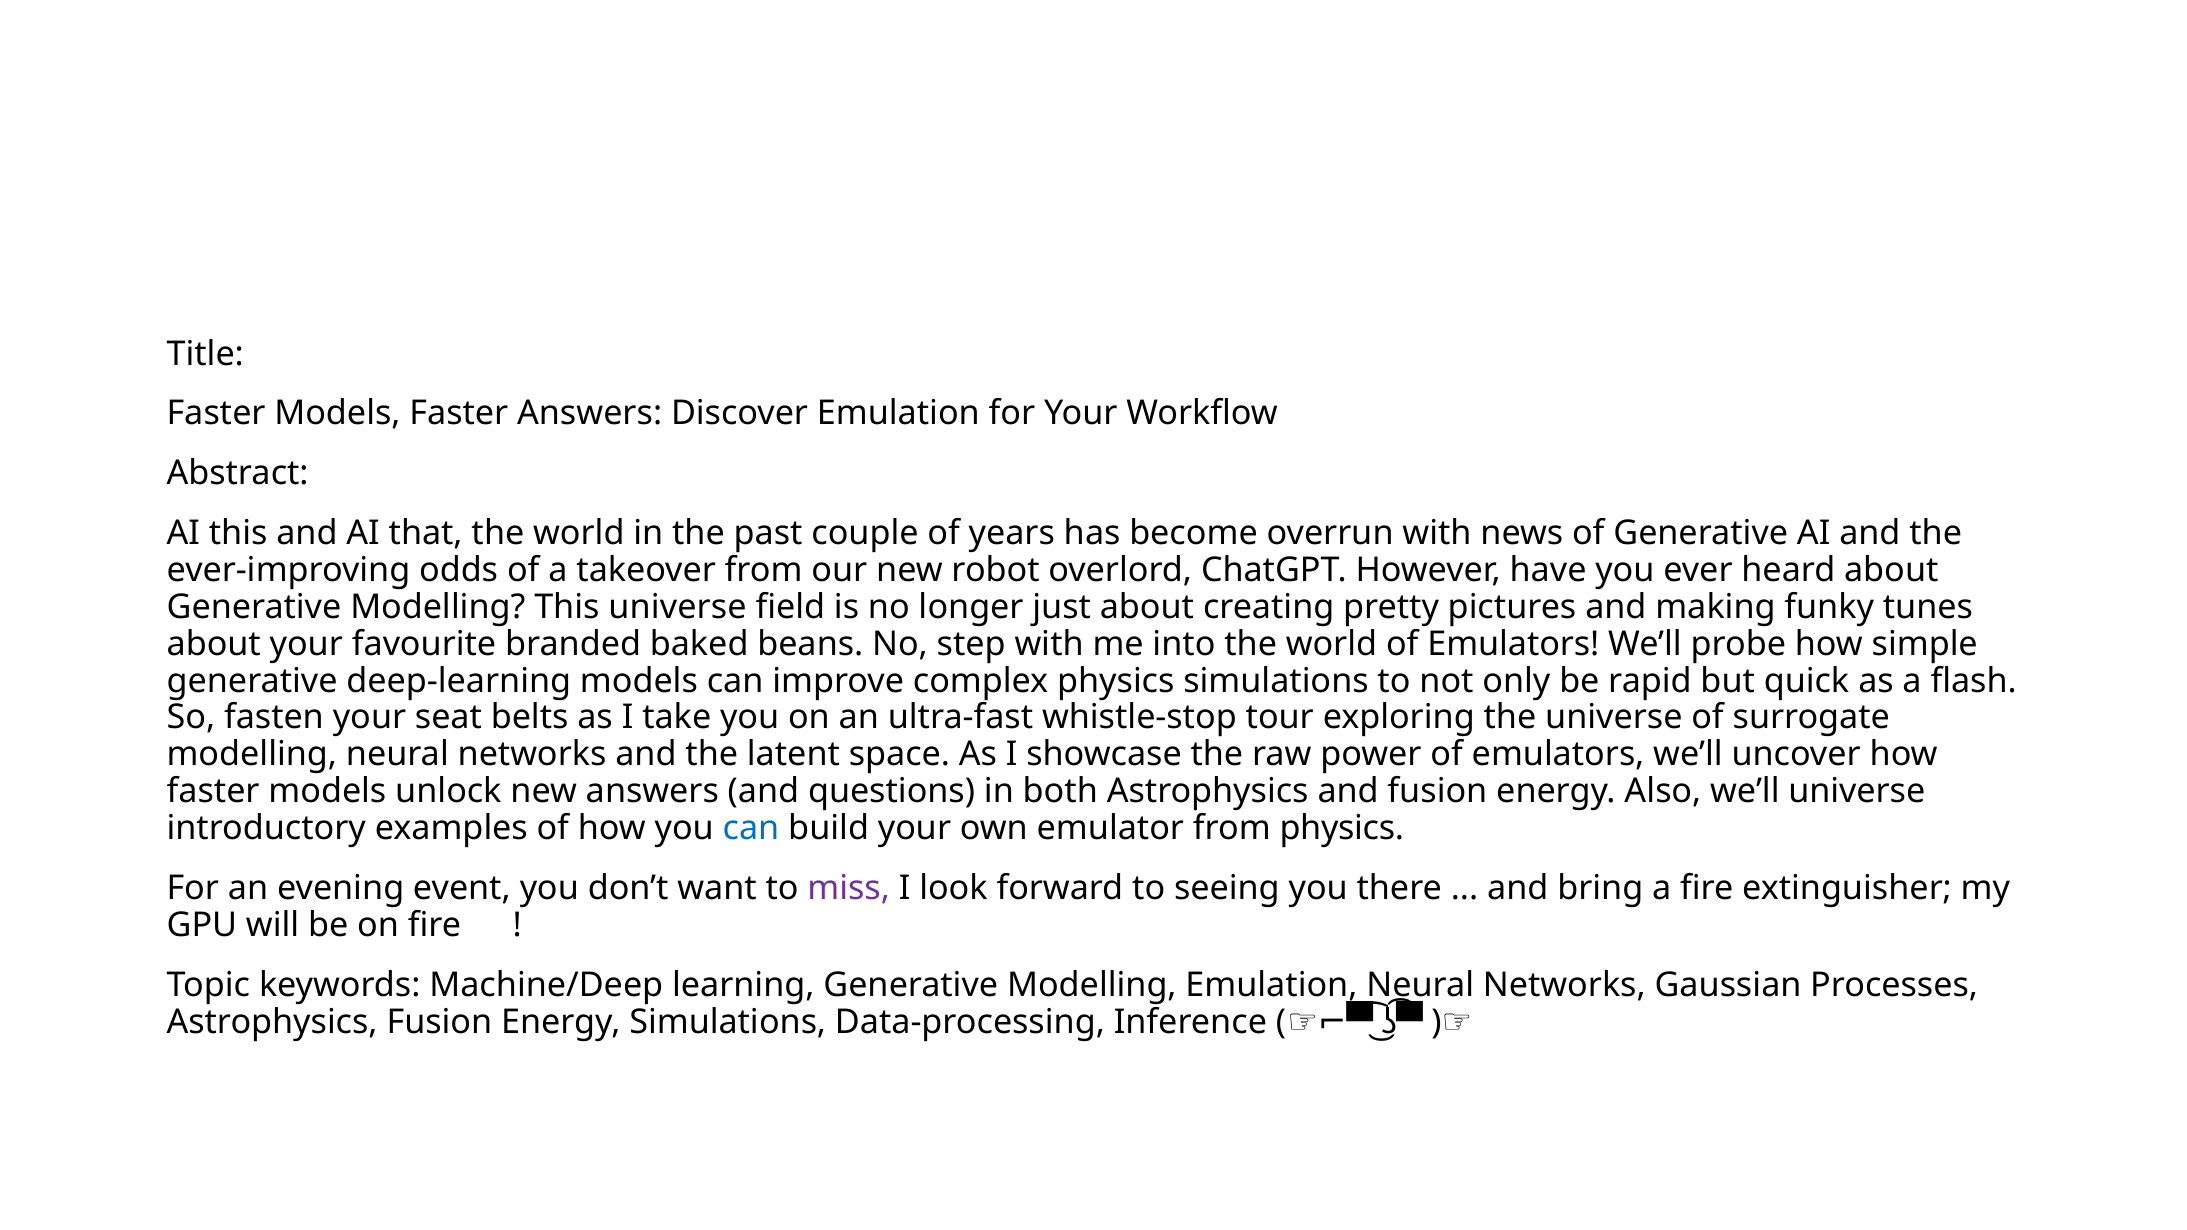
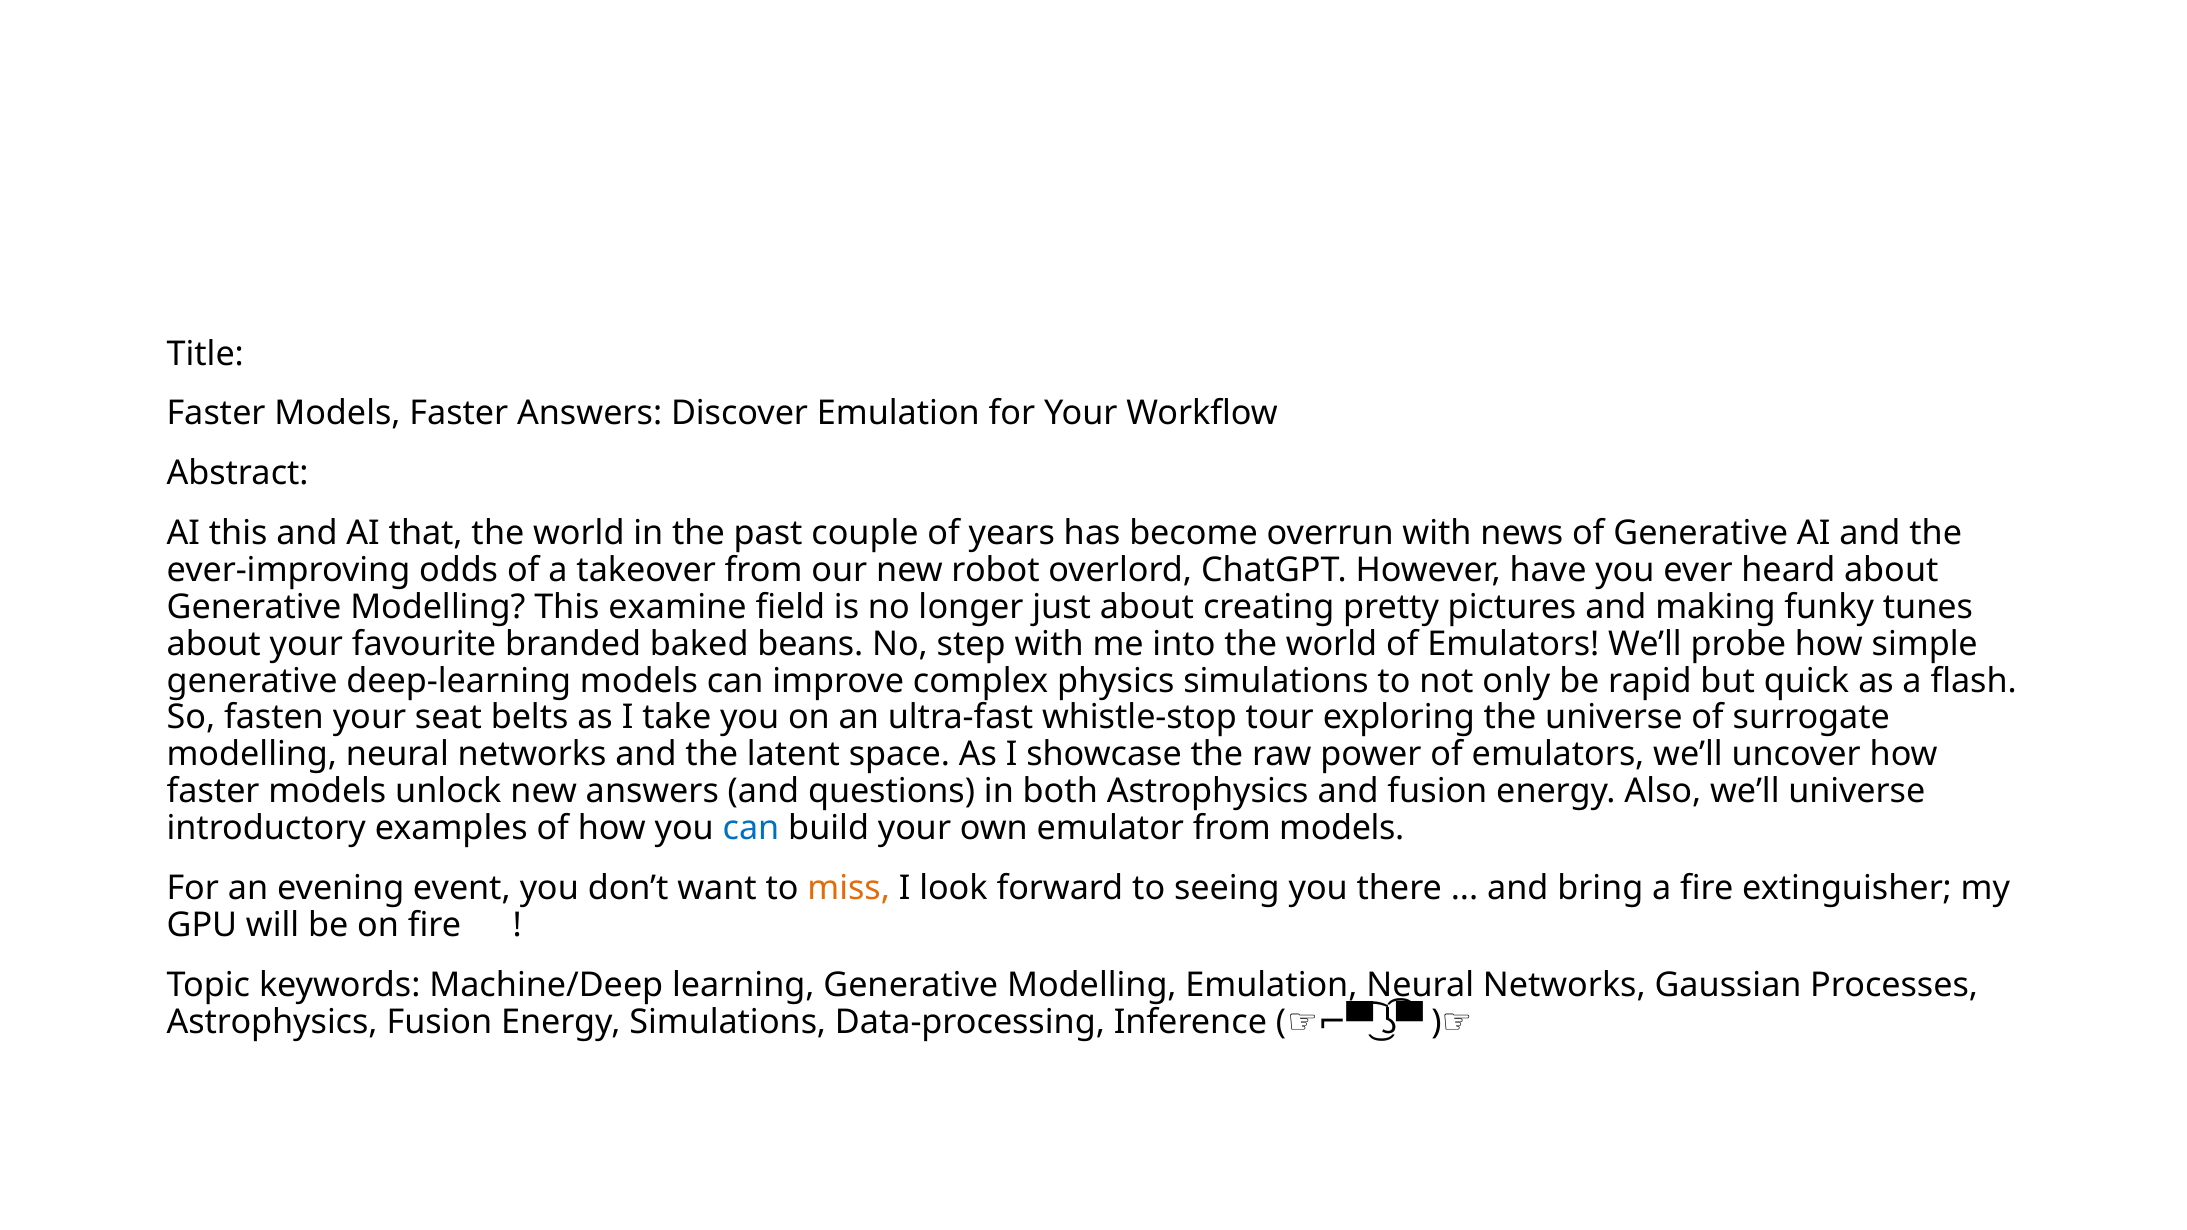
This universe: universe -> examine
from physics: physics -> models
miss colour: purple -> orange
